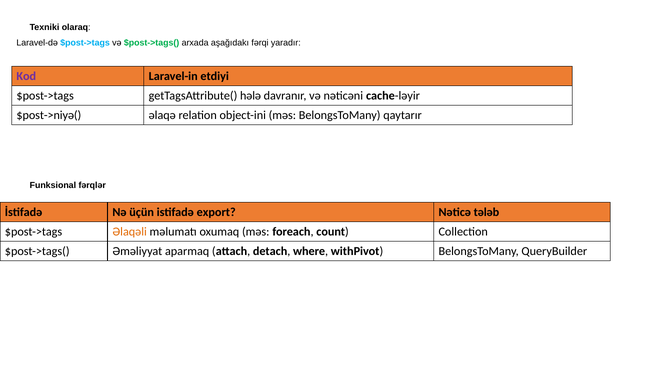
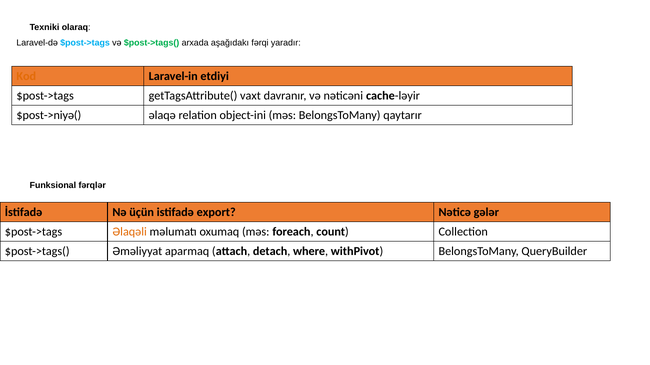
Kod colour: purple -> orange
hələ: hələ -> vaxt
tələb: tələb -> gələr
